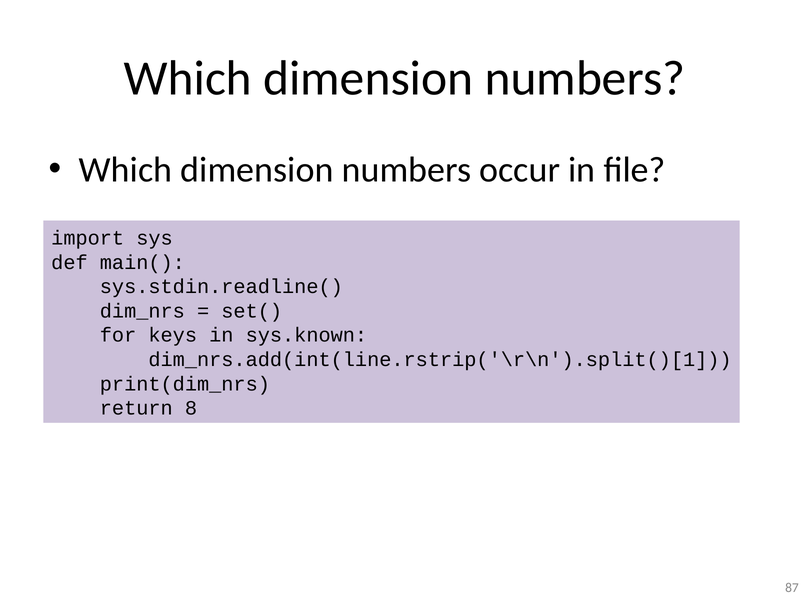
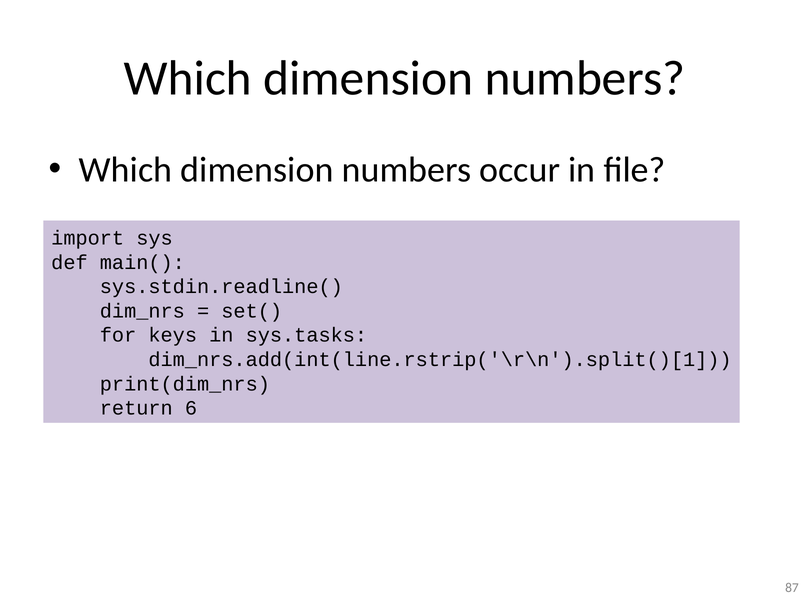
sys.known: sys.known -> sys.tasks
8: 8 -> 6
